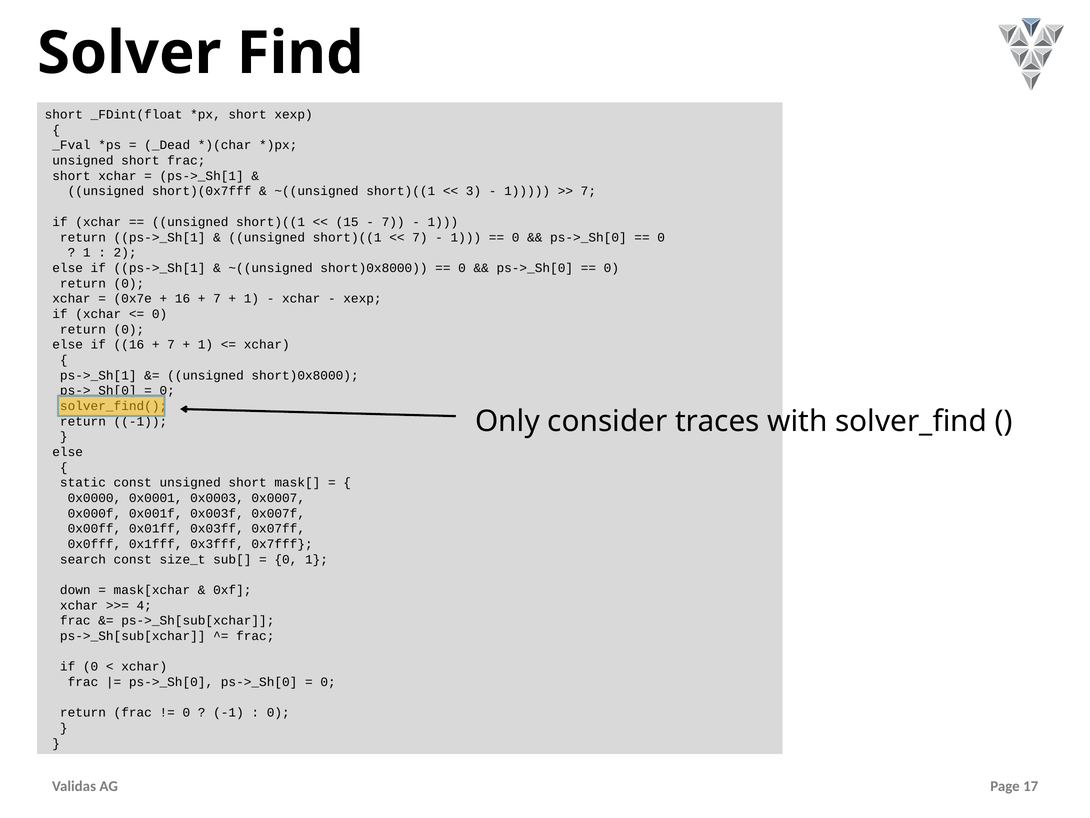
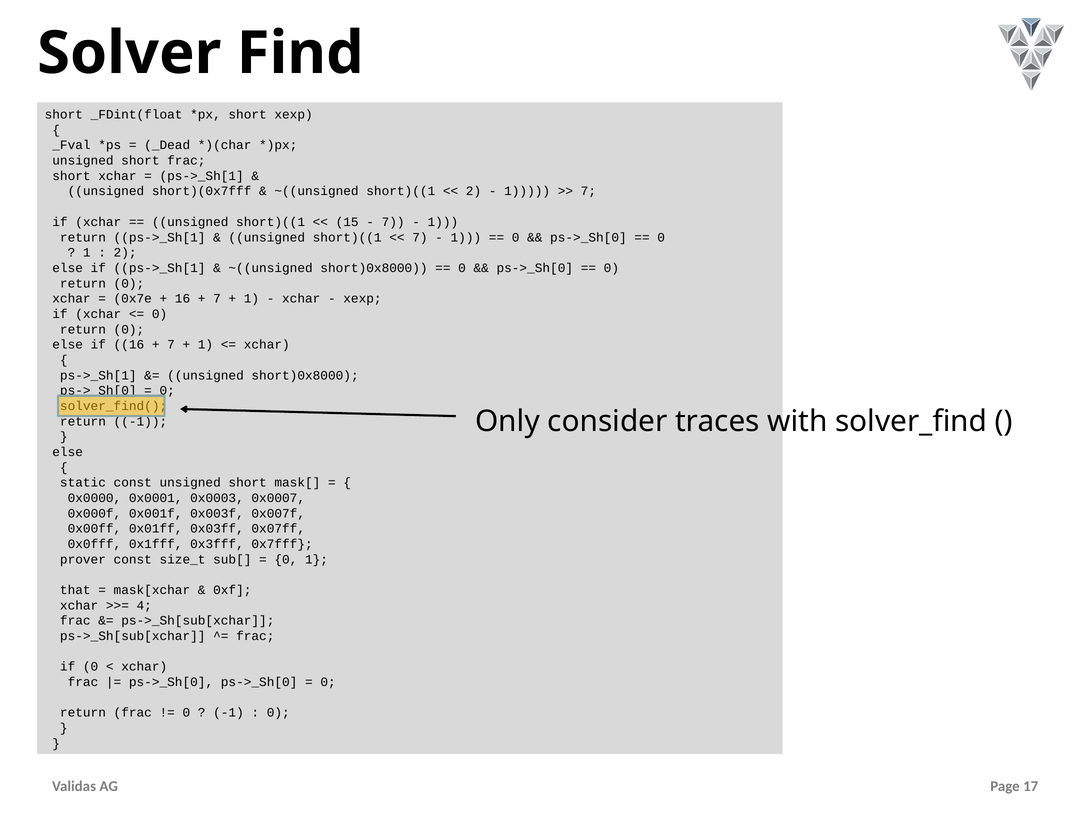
3 at (474, 191): 3 -> 2
search: search -> prover
down: down -> that
